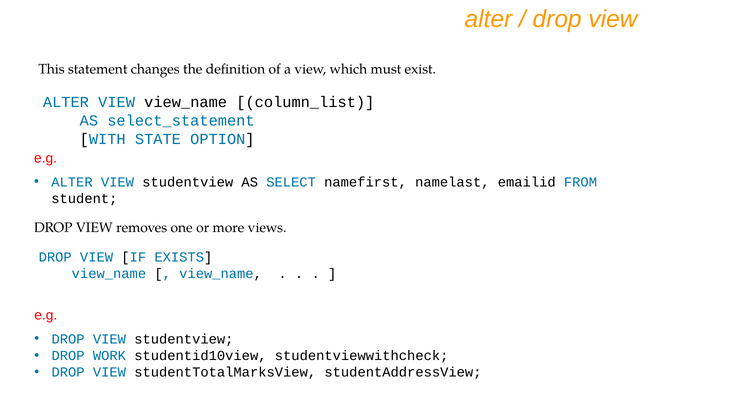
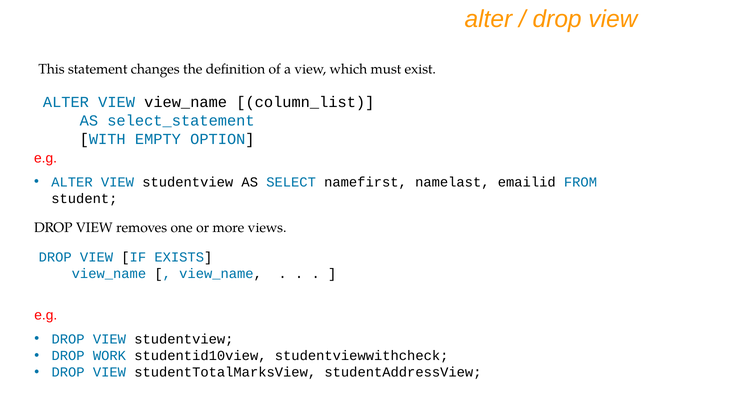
STATE: STATE -> EMPTY
